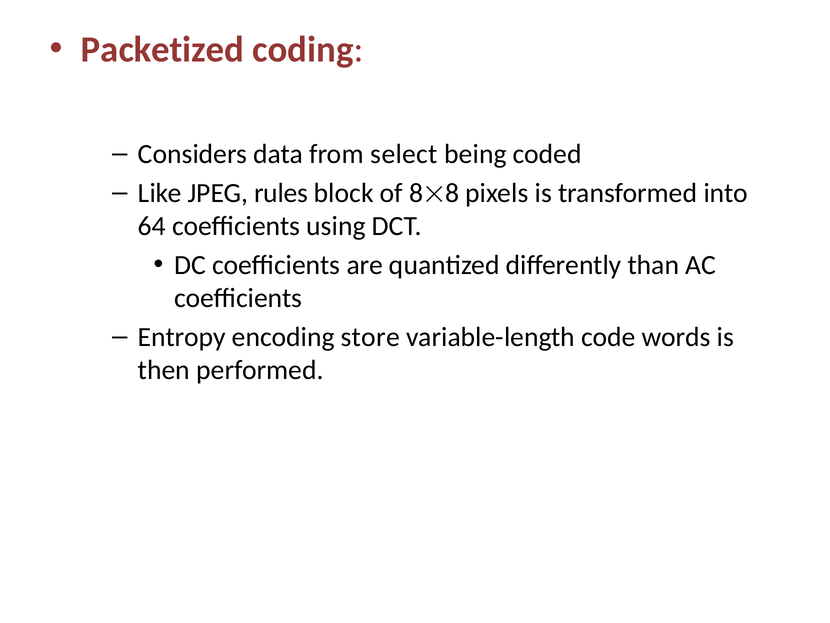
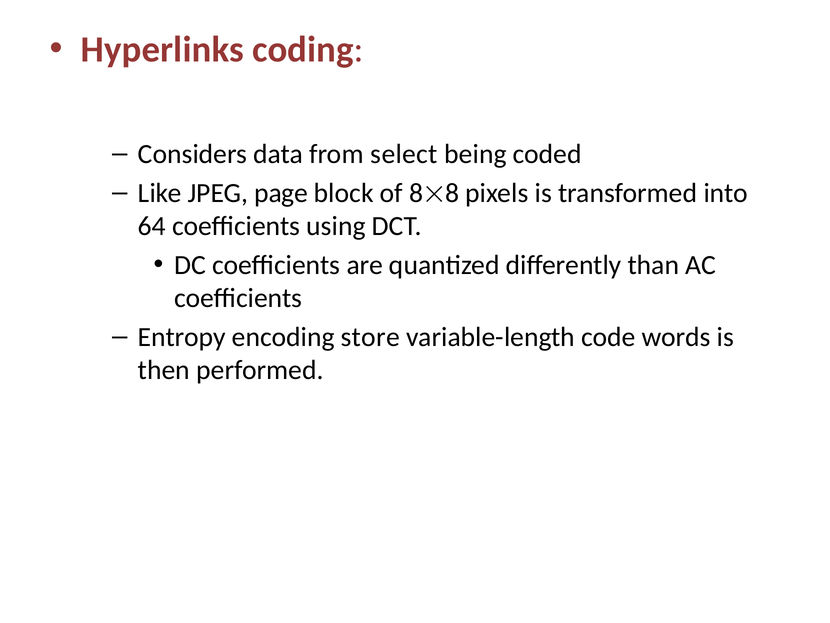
Packetized: Packetized -> Hyperlinks
rules: rules -> page
